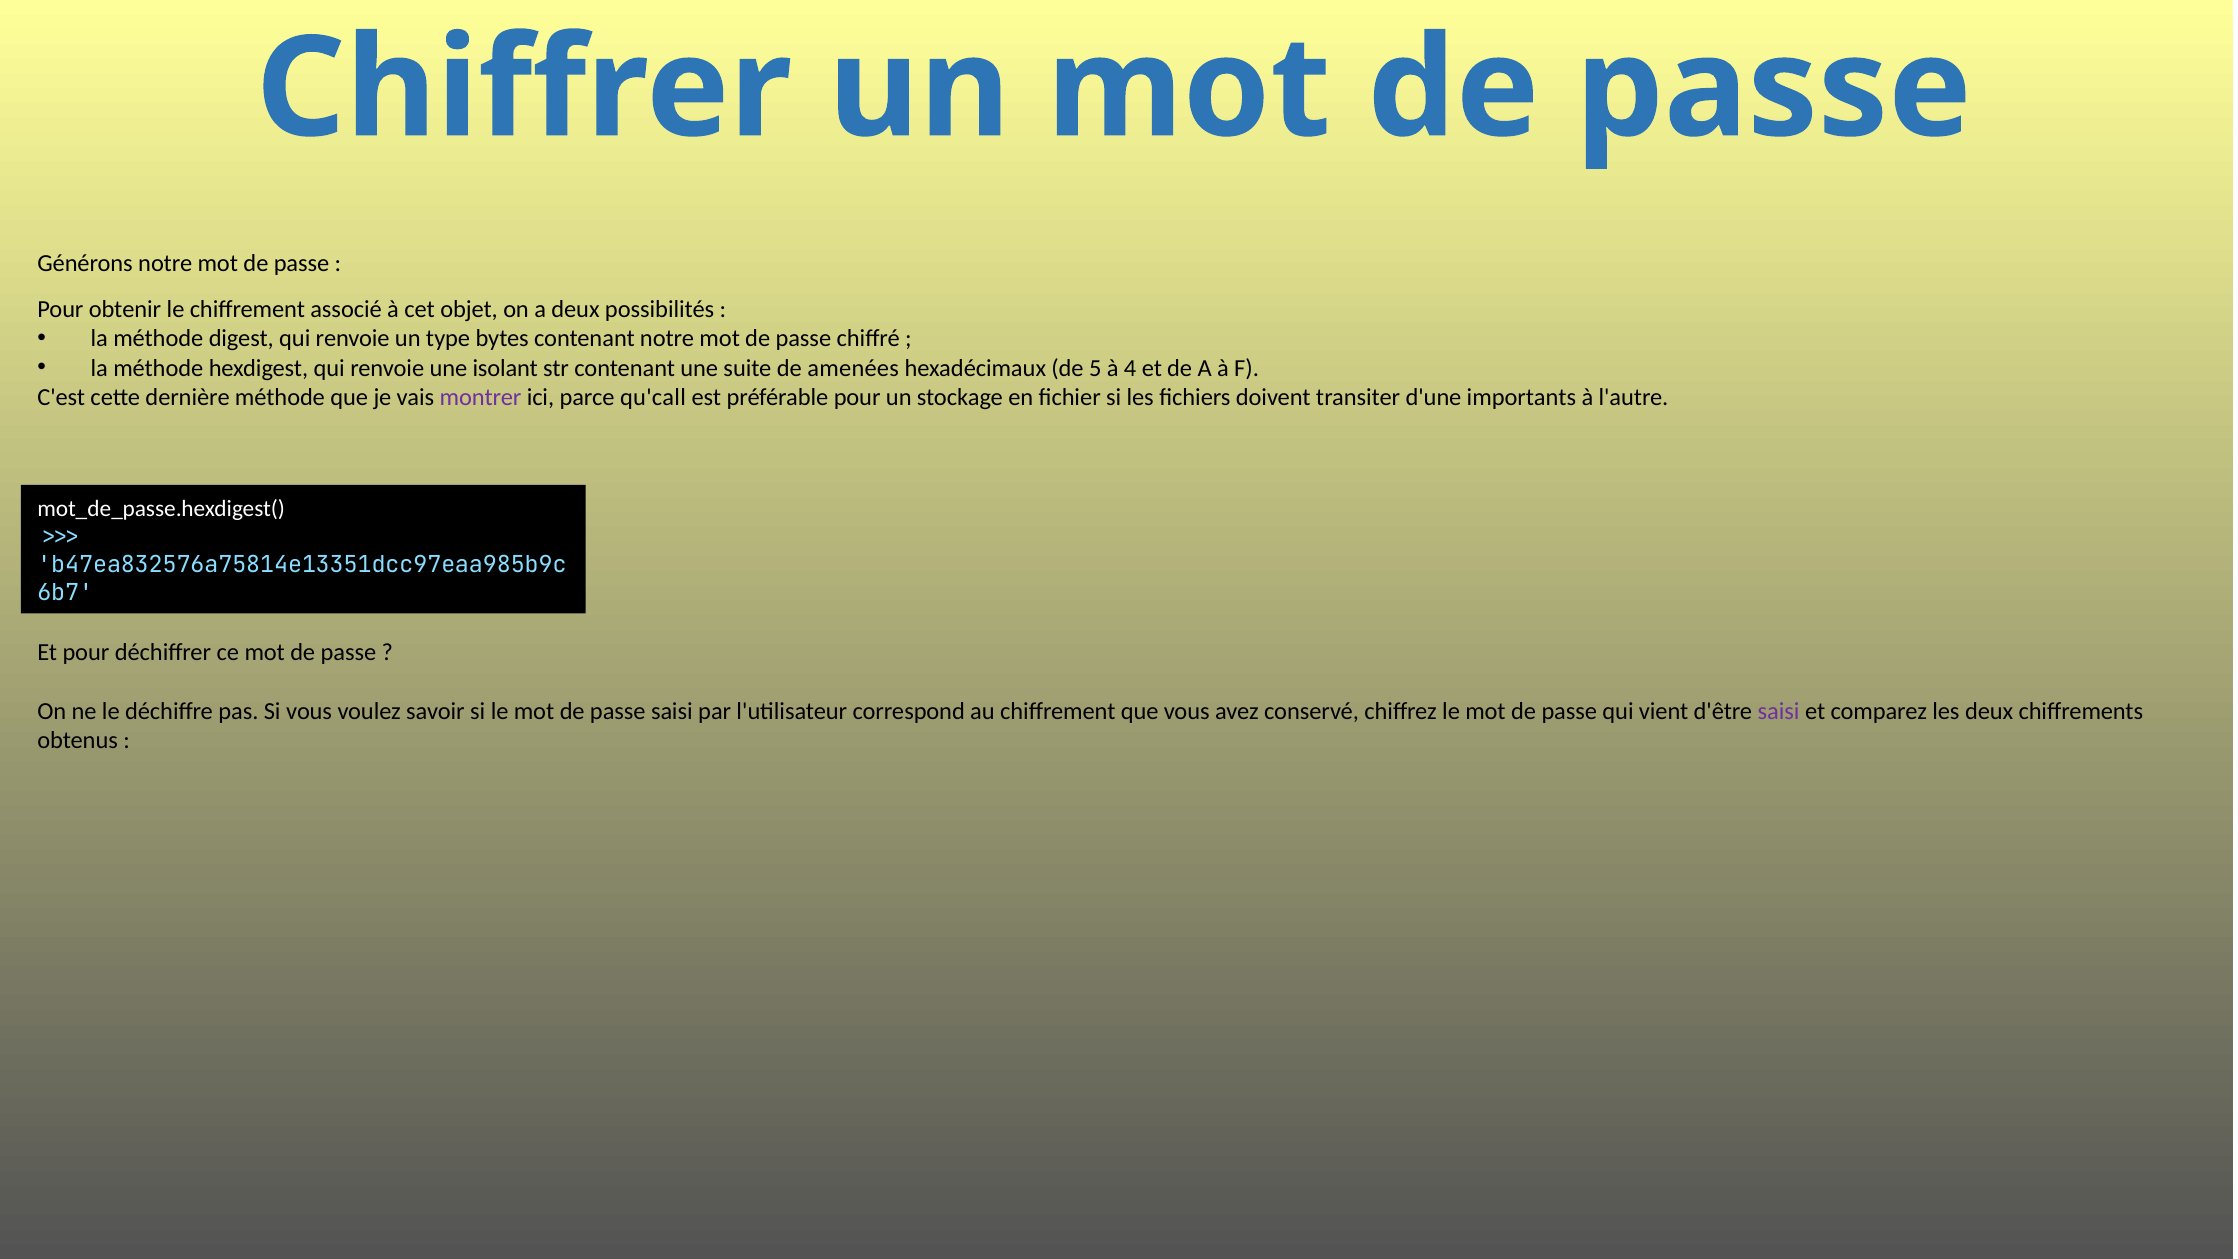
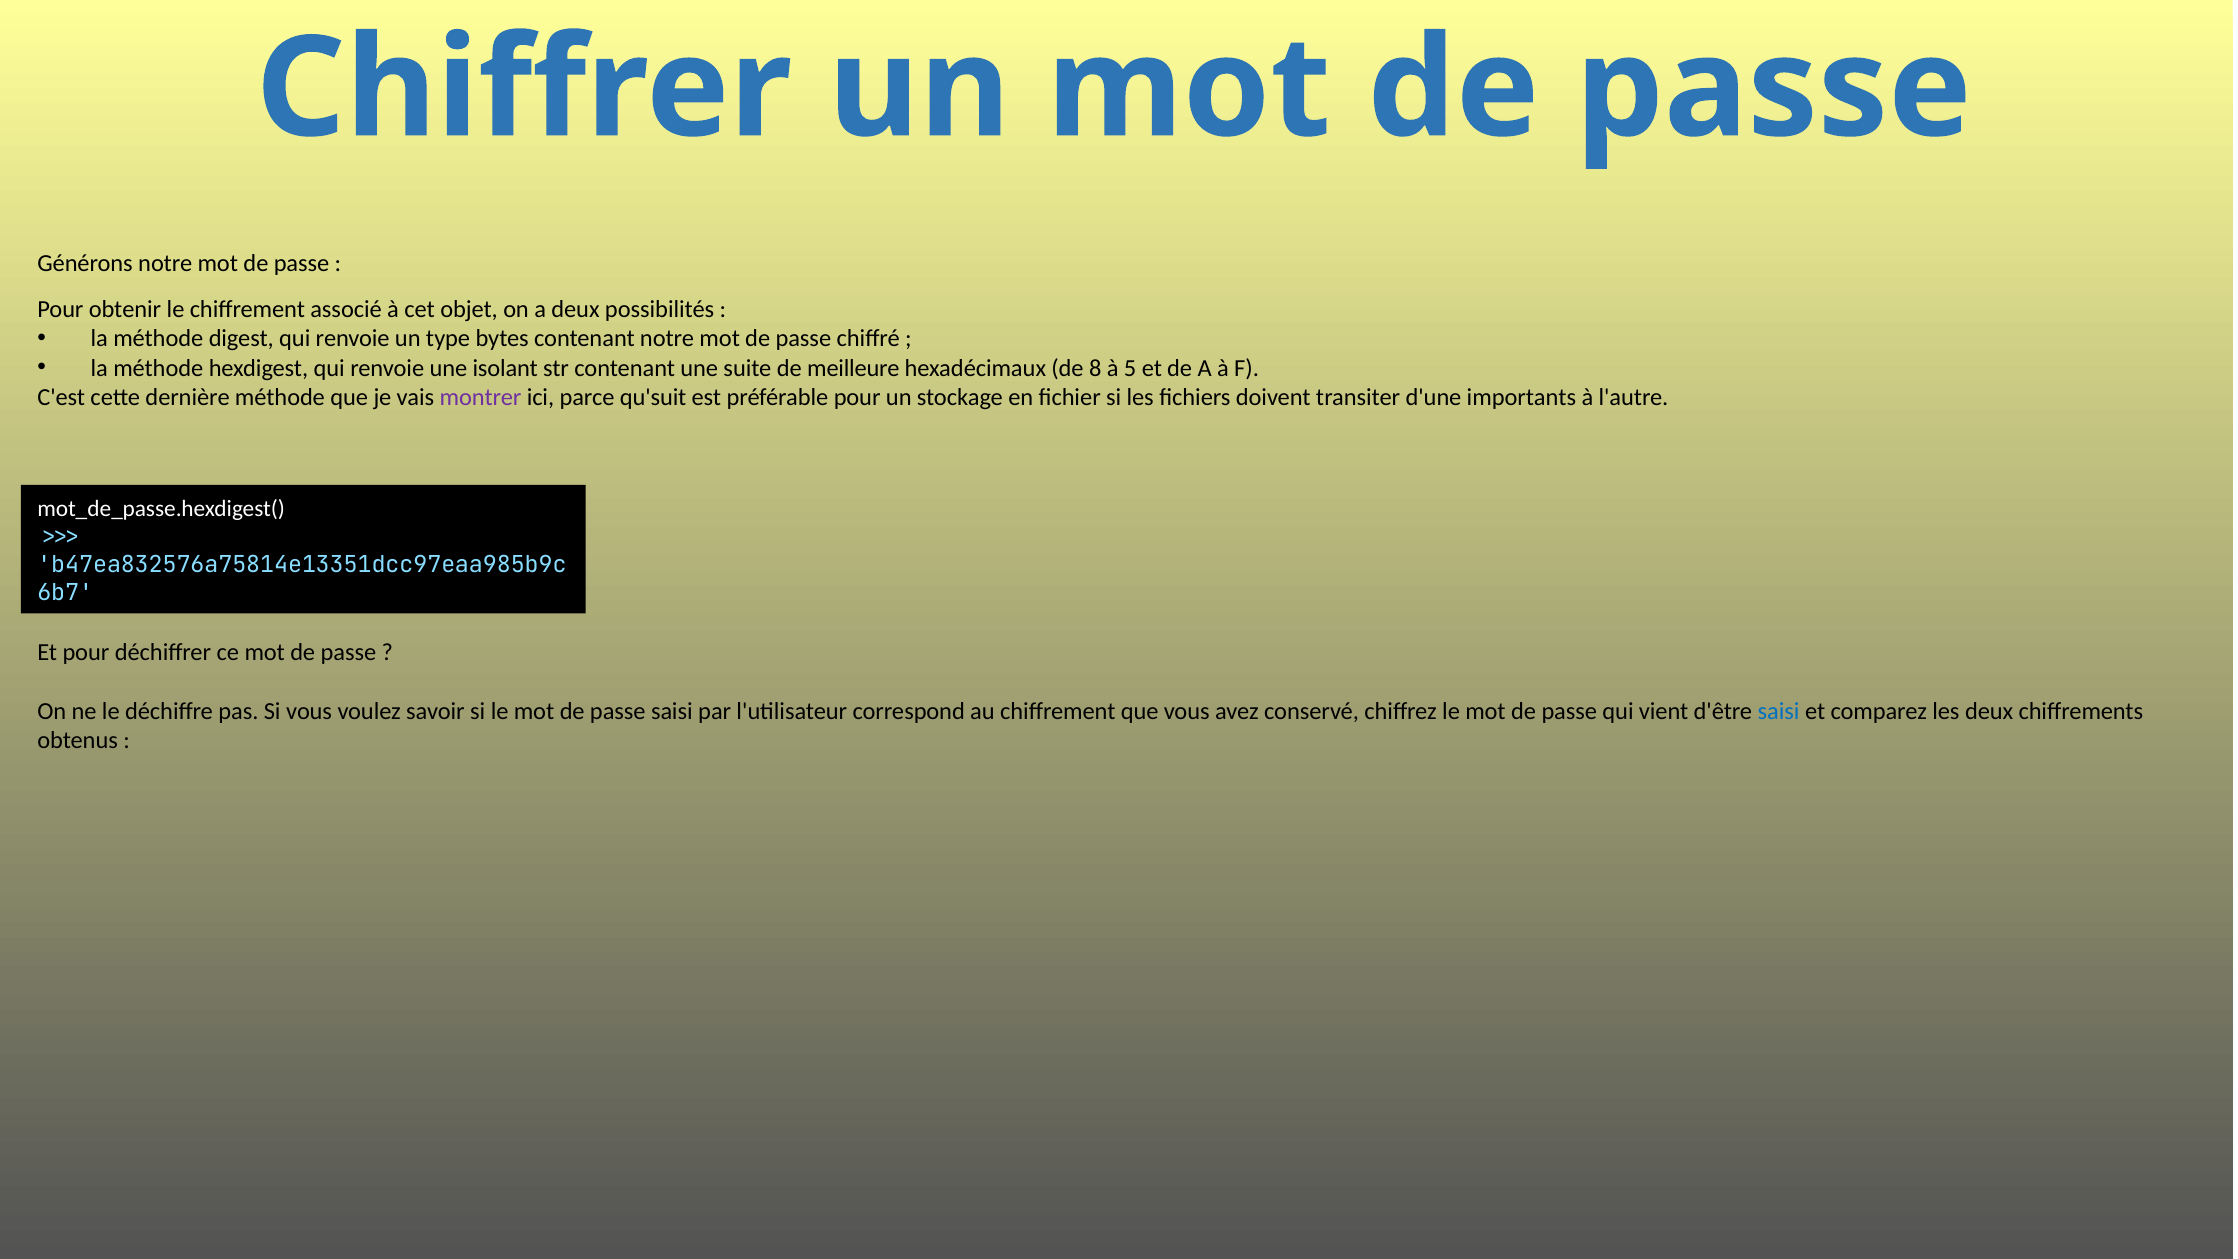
amenées: amenées -> meilleure
5: 5 -> 8
4: 4 -> 5
qu'call: qu'call -> qu'suit
saisi at (1779, 711) colour: purple -> blue
